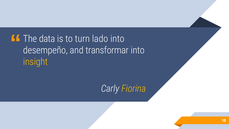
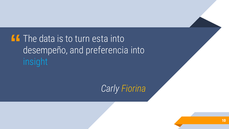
lado: lado -> esta
transformar: transformar -> preferencia
insight colour: yellow -> light blue
